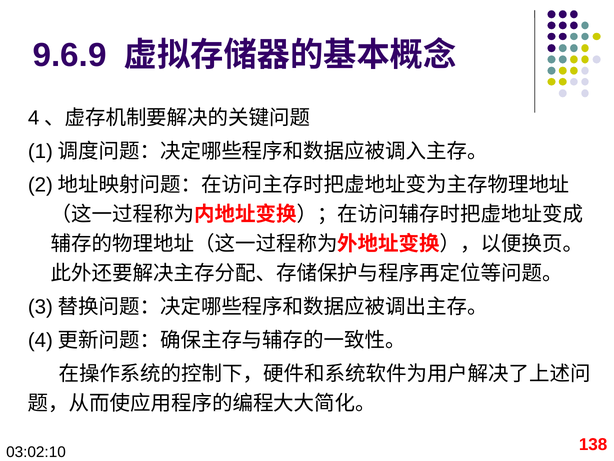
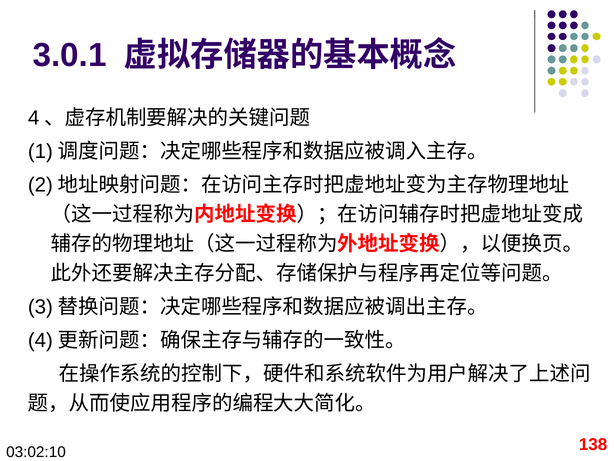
9.6.9: 9.6.9 -> 3.0.1
